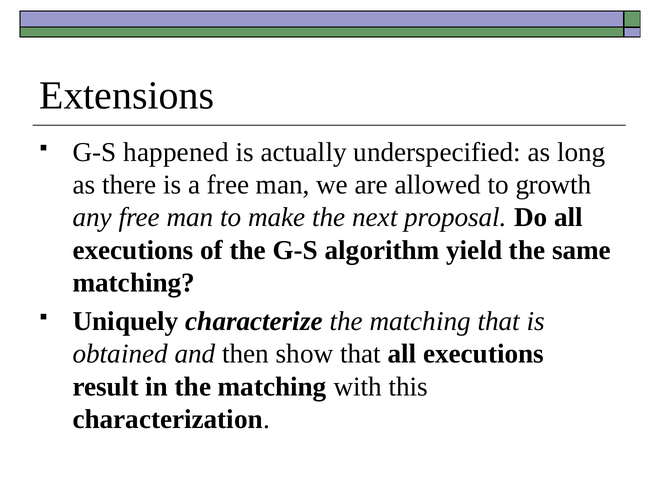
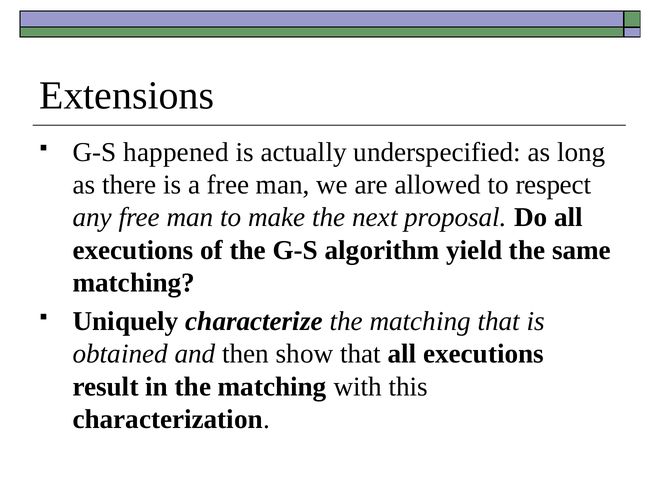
growth: growth -> respect
